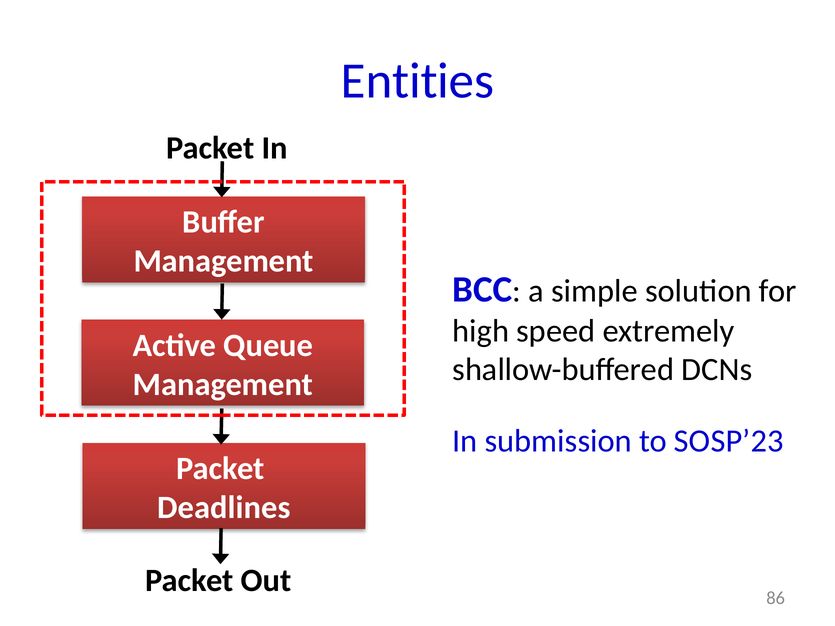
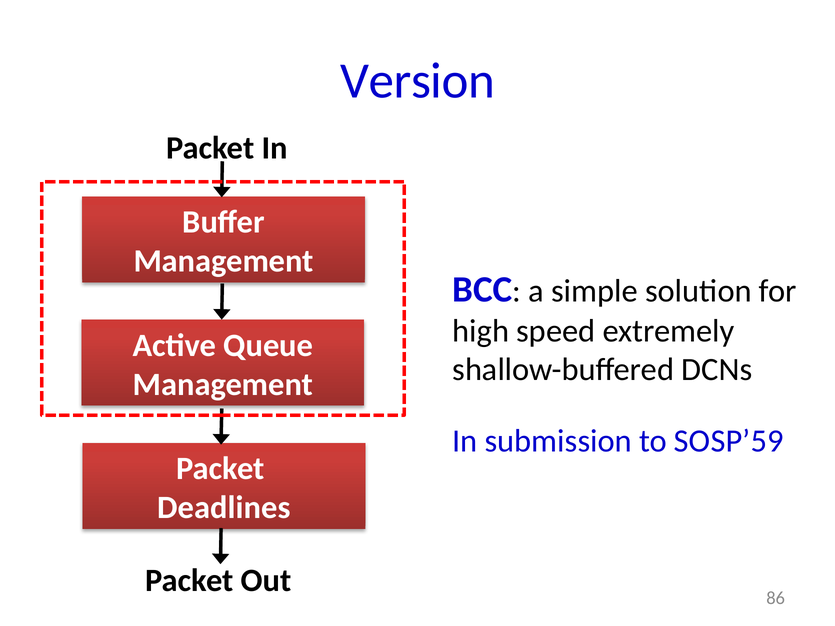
Entities: Entities -> Version
SOSP’23: SOSP’23 -> SOSP’59
